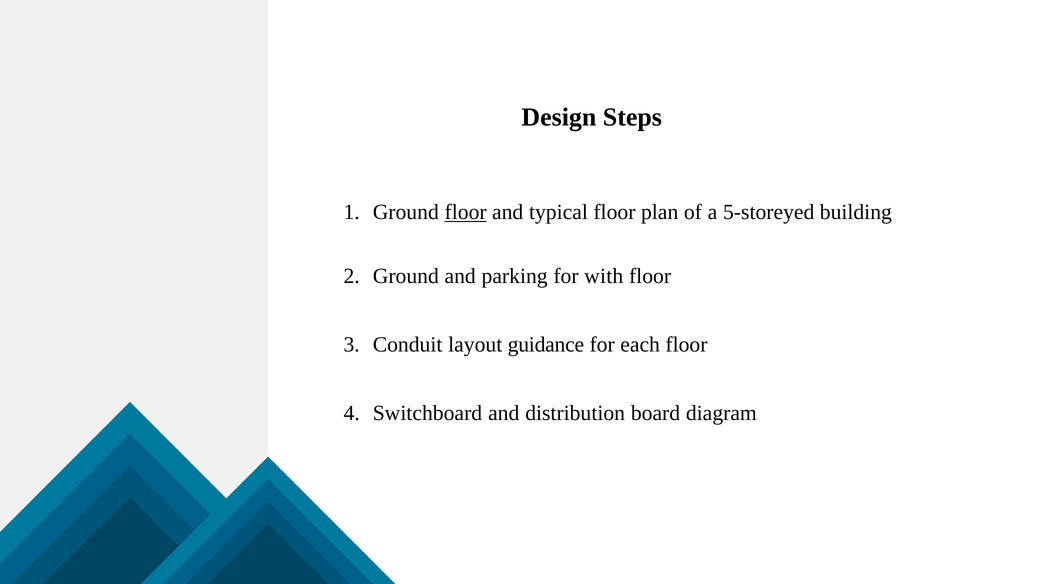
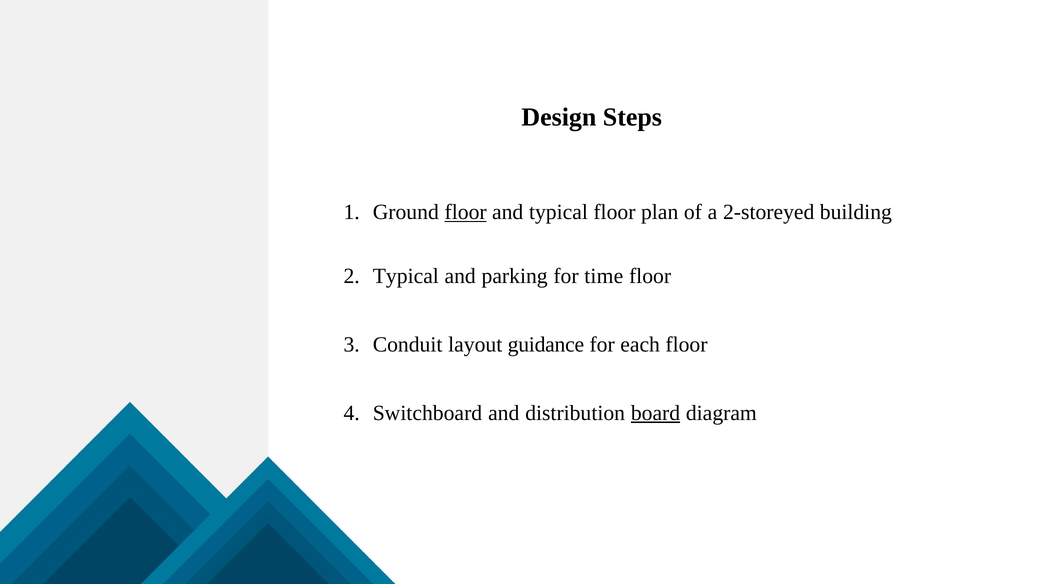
5-storeyed: 5-storeyed -> 2-storeyed
Ground at (406, 276): Ground -> Typical
with: with -> time
board underline: none -> present
